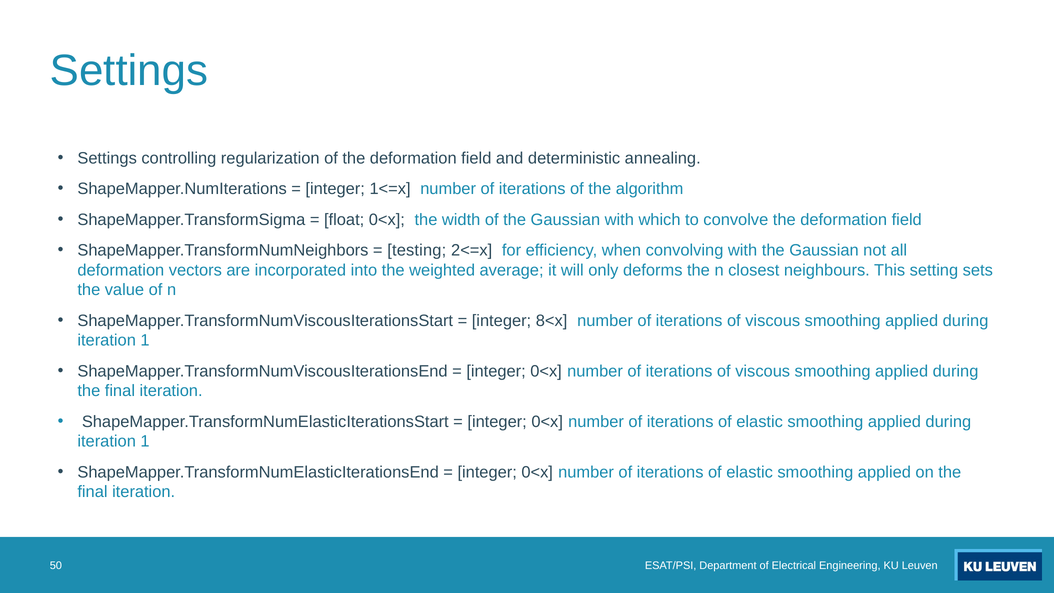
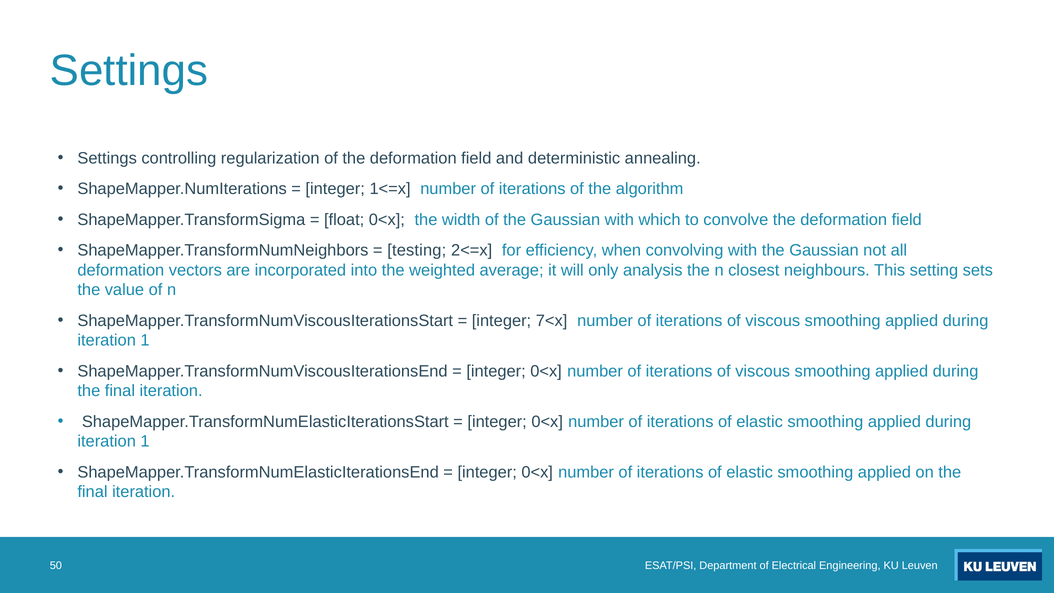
deforms: deforms -> analysis
8<x: 8<x -> 7<x
